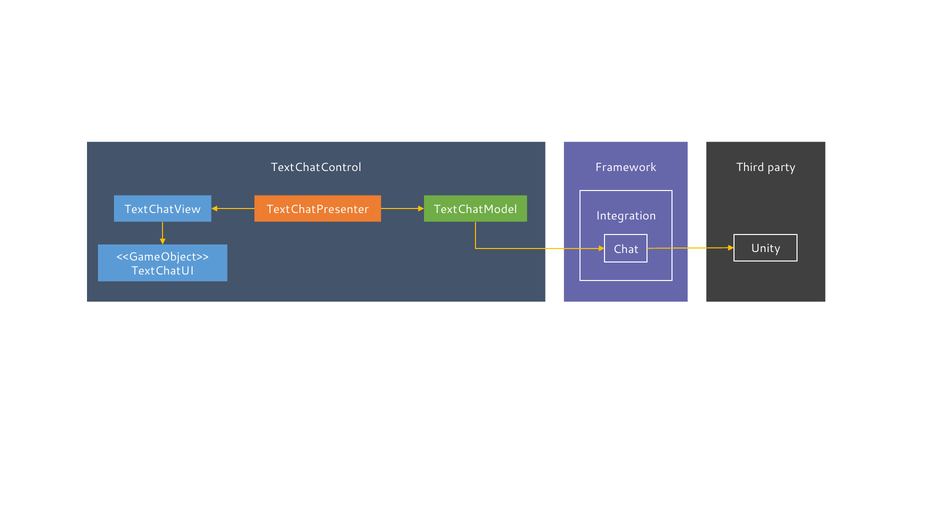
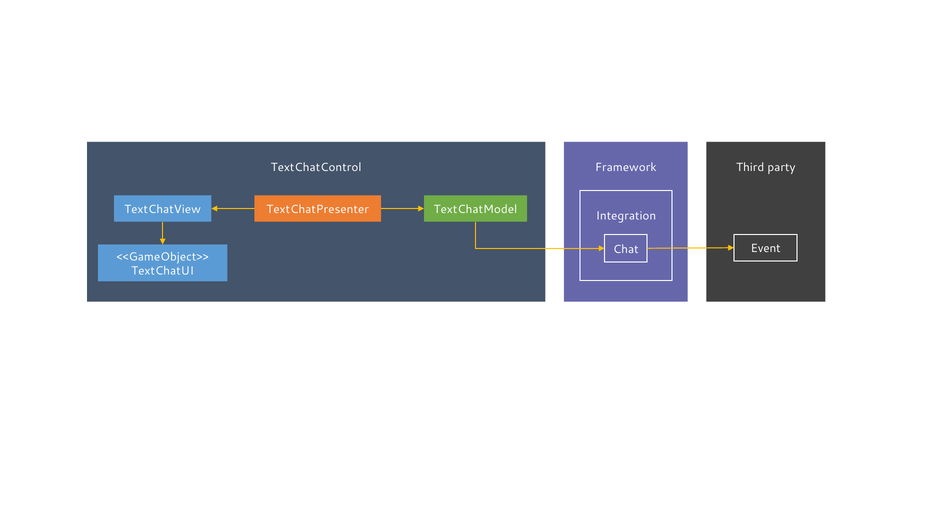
Unity: Unity -> Event
